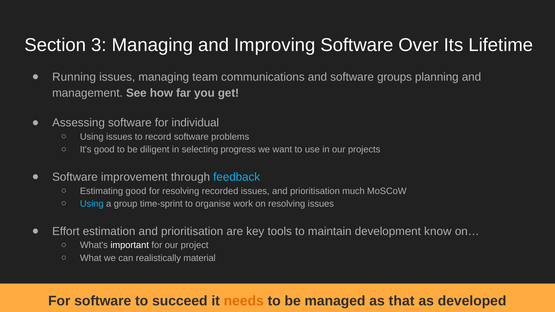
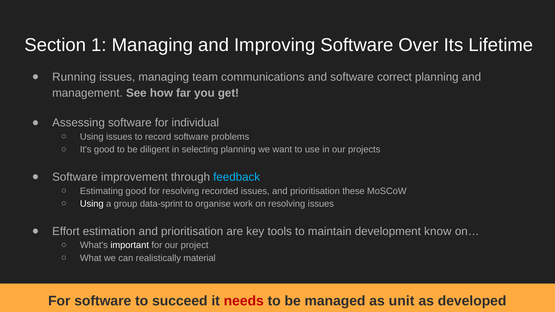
3: 3 -> 1
groups: groups -> correct
selecting progress: progress -> planning
much: much -> these
Using at (92, 204) colour: light blue -> white
time-sprint: time-sprint -> data-sprint
needs colour: orange -> red
that: that -> unit
